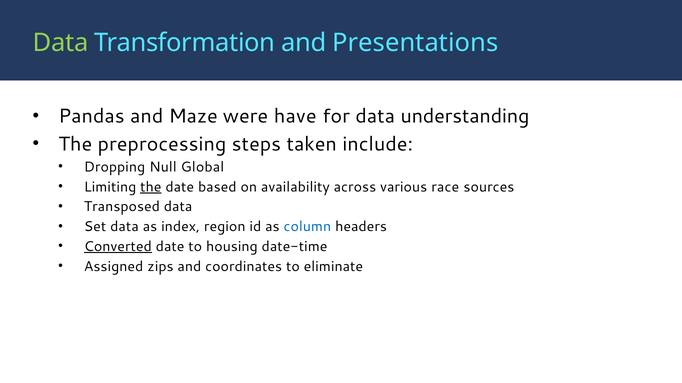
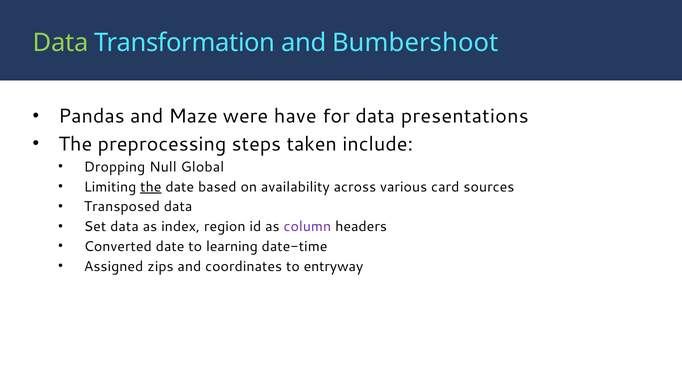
Presentations: Presentations -> Bumbershoot
understanding: understanding -> presentations
race: race -> card
column colour: blue -> purple
Converted underline: present -> none
housing: housing -> learning
eliminate: eliminate -> entryway
